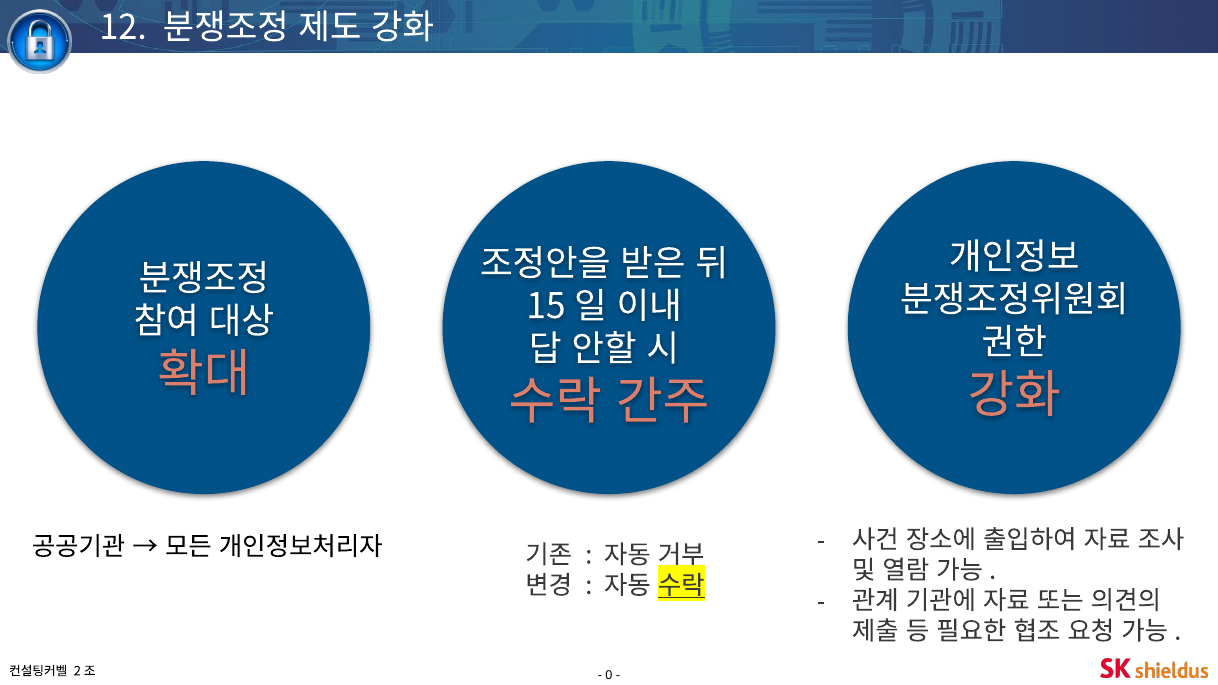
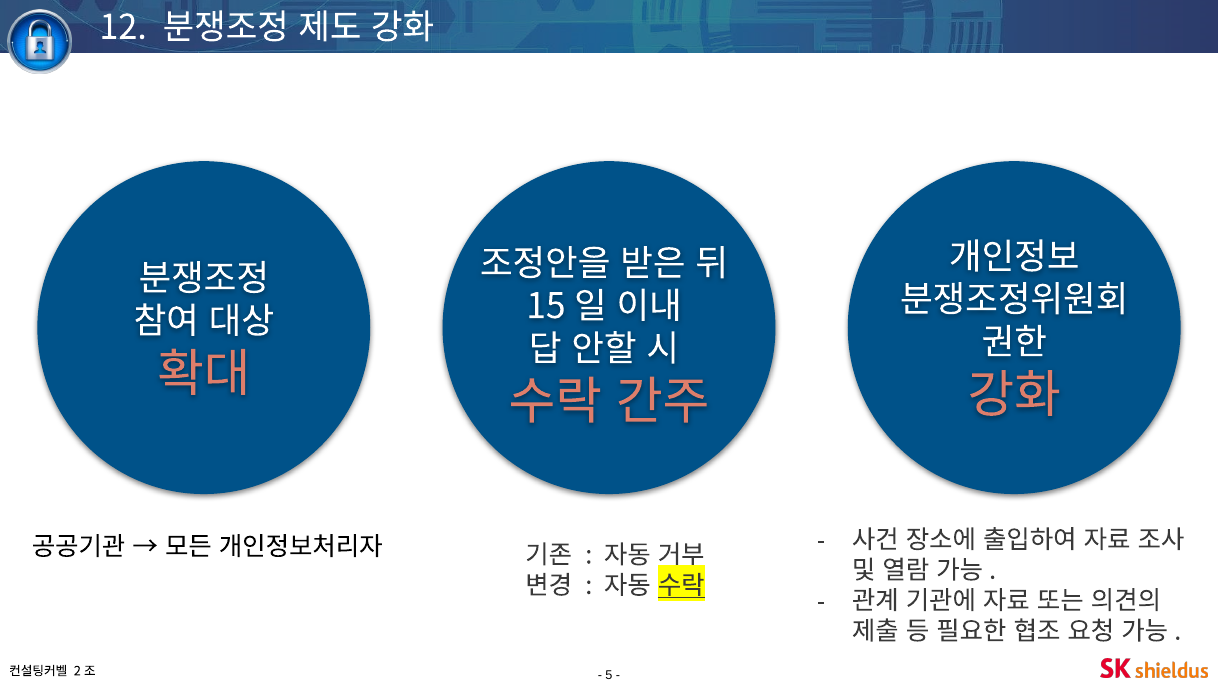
0: 0 -> 5
